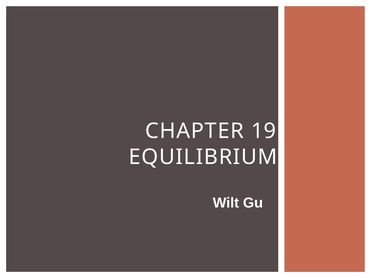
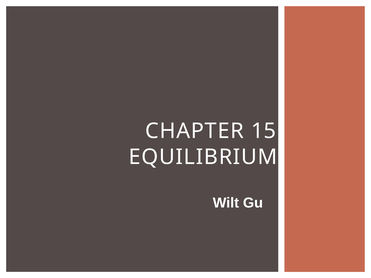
19: 19 -> 15
